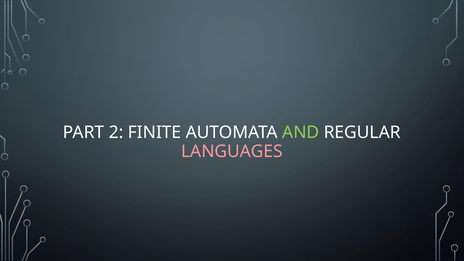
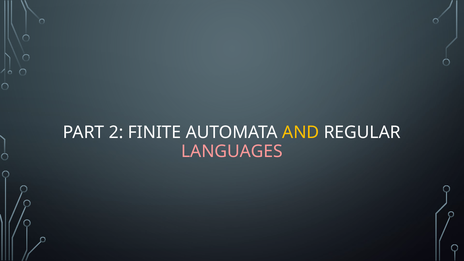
AND colour: light green -> yellow
